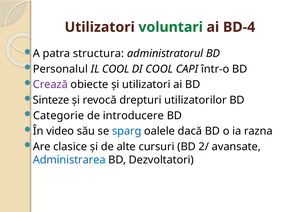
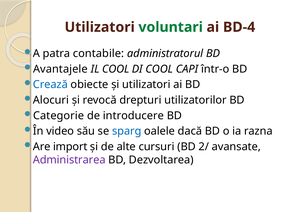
structura: structura -> contabile
Personalul: Personalul -> Avantajele
Crează colour: purple -> blue
Sinteze: Sinteze -> Alocuri
clasice: clasice -> import
Administrarea colour: blue -> purple
Dezvoltatori: Dezvoltatori -> Dezvoltarea
